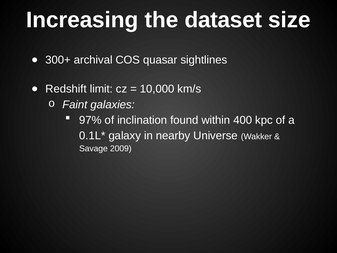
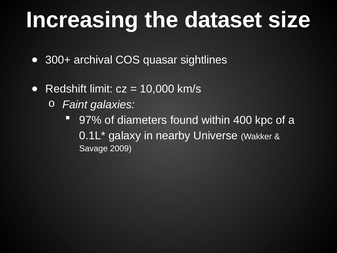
inclination: inclination -> diameters
